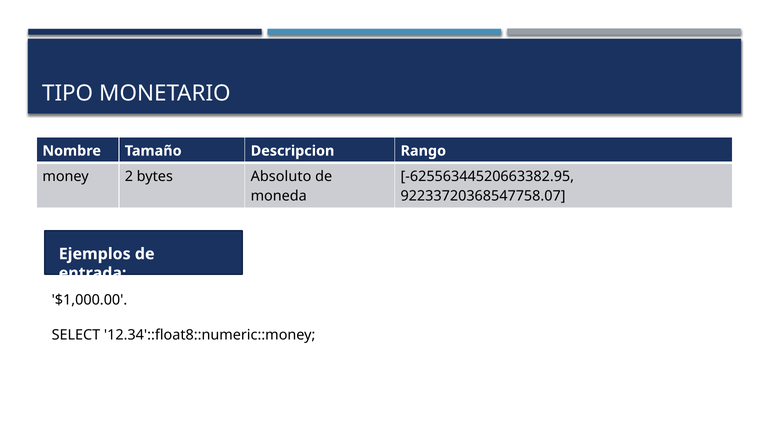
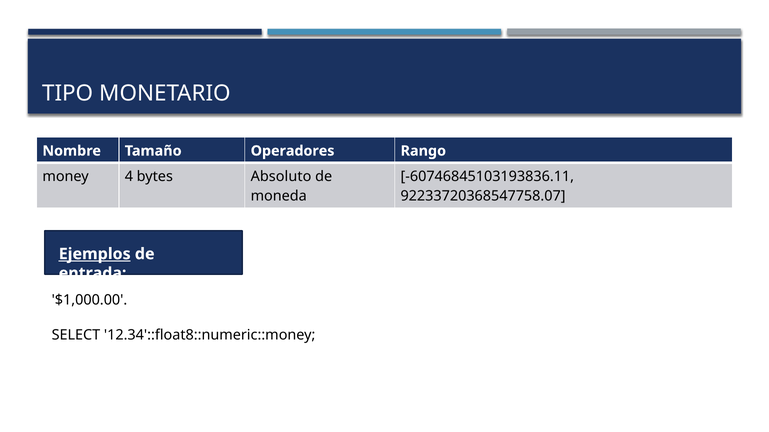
Descripcion: Descripcion -> Operadores
2: 2 -> 4
-62556344520663382.95: -62556344520663382.95 -> -60746845103193836.11
Ejemplos underline: none -> present
